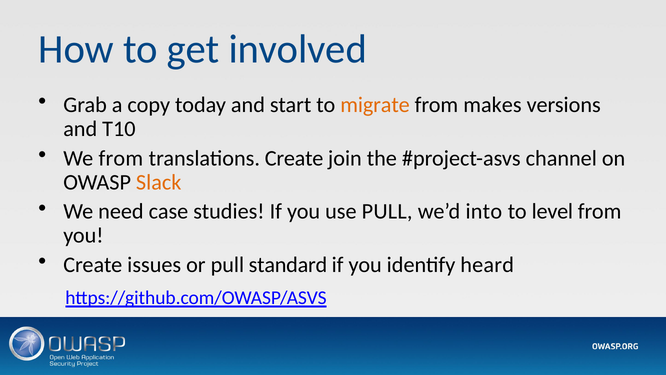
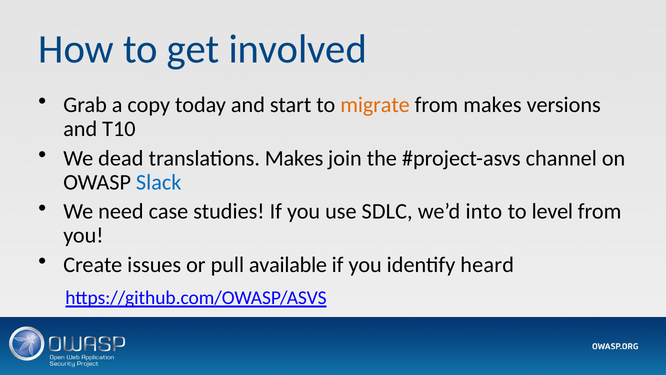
We from: from -> dead
translations Create: Create -> Makes
Slack colour: orange -> blue
use PULL: PULL -> SDLC
standard: standard -> available
